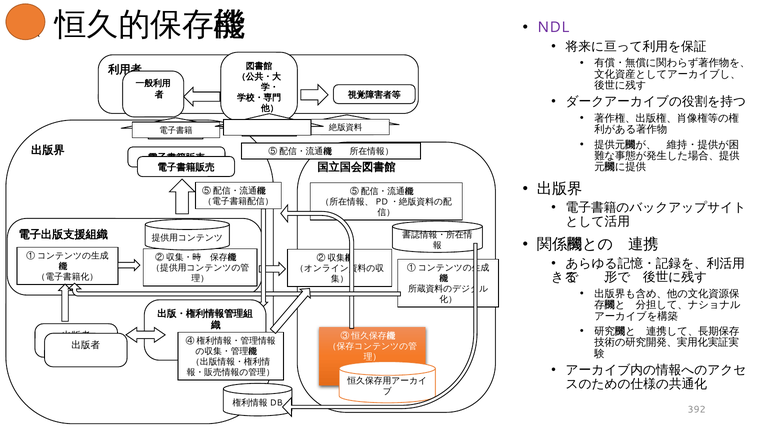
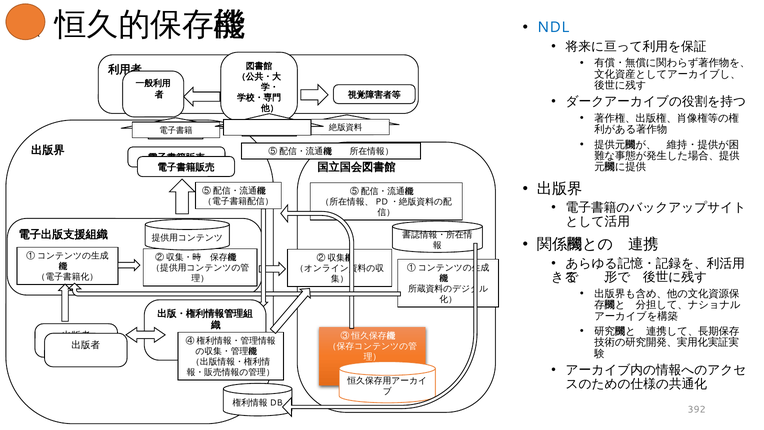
NDL colour: purple -> blue
